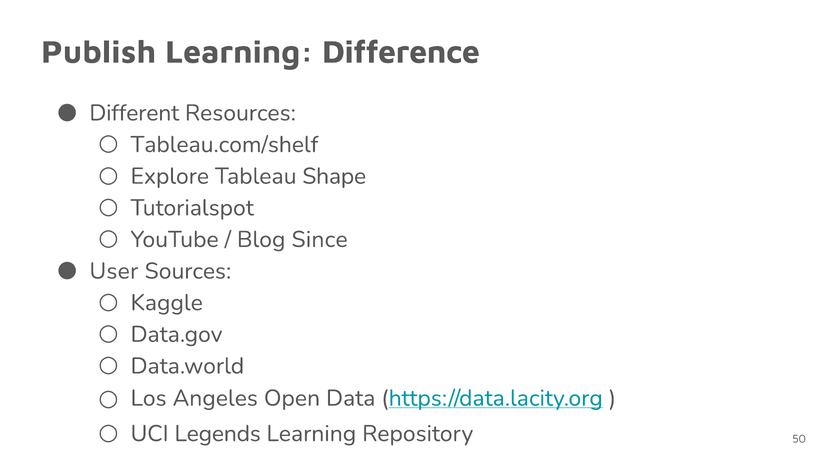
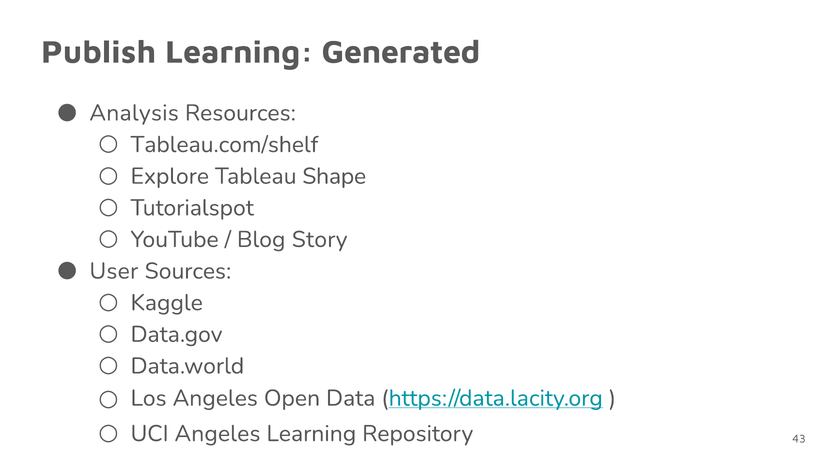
Difference: Difference -> Generated
Different: Different -> Analysis
Since: Since -> Story
UCI Legends: Legends -> Angeles
50: 50 -> 43
